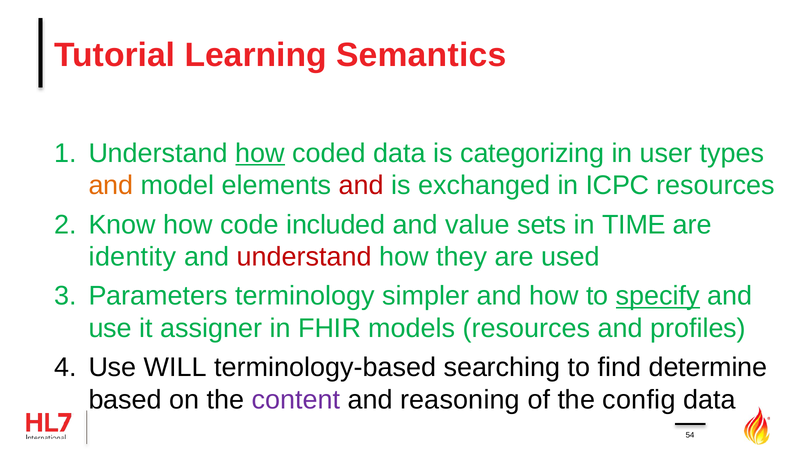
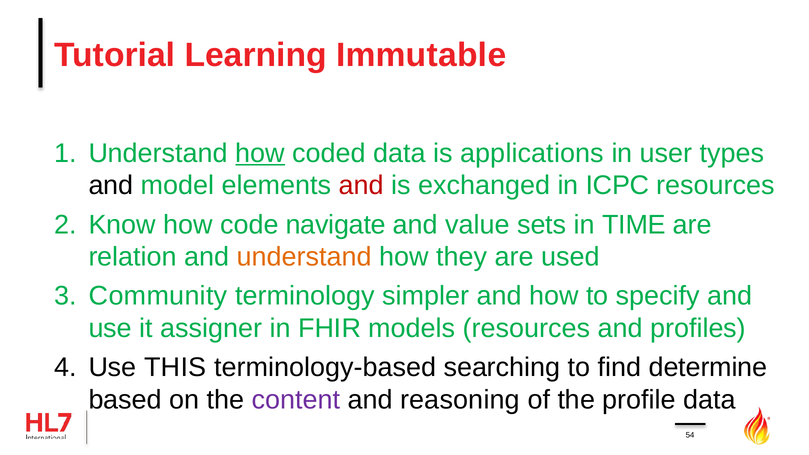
Semantics: Semantics -> Immutable
categorizing: categorizing -> applications
and at (111, 186) colour: orange -> black
included: included -> navigate
identity: identity -> relation
understand at (304, 257) colour: red -> orange
Parameters: Parameters -> Community
specify underline: present -> none
WILL: WILL -> THIS
config: config -> profile
